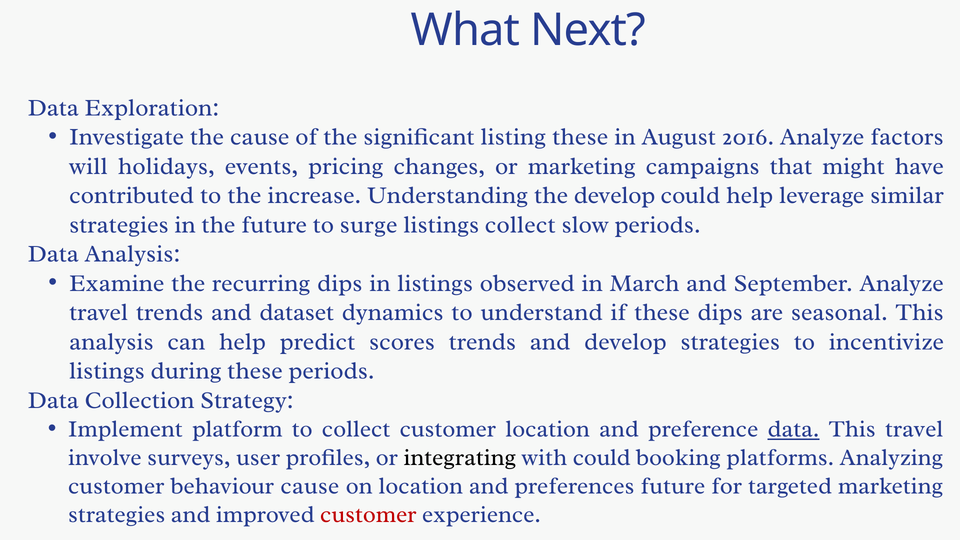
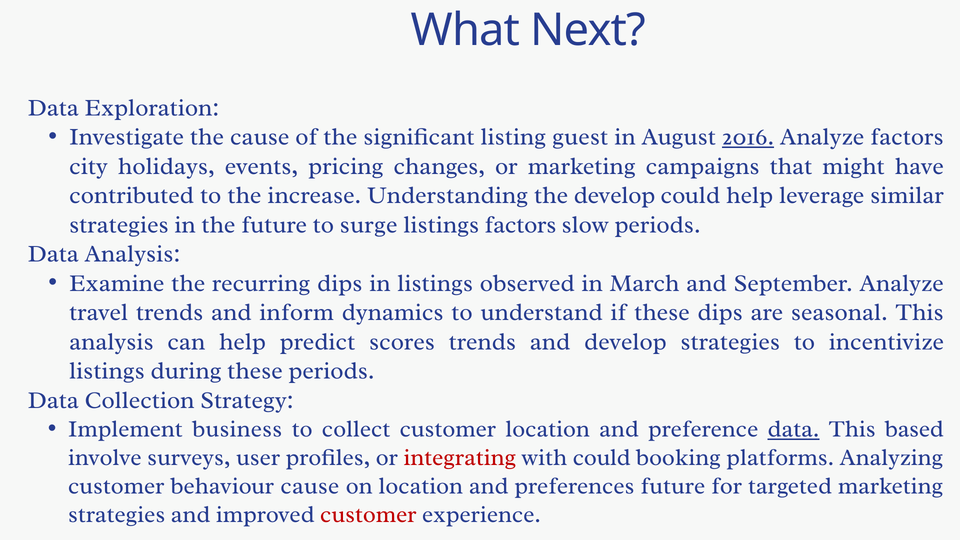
listing these: these -> guest
2016 underline: none -> present
will: will -> city
listings collect: collect -> factors
dataset: dataset -> inform
platform: platform -> business
This travel: travel -> based
integrating colour: black -> red
